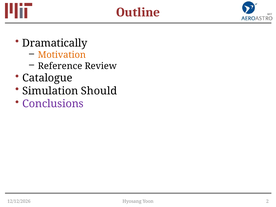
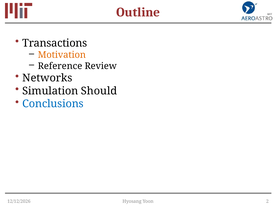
Dramatically: Dramatically -> Transactions
Catalogue: Catalogue -> Networks
Conclusions colour: purple -> blue
